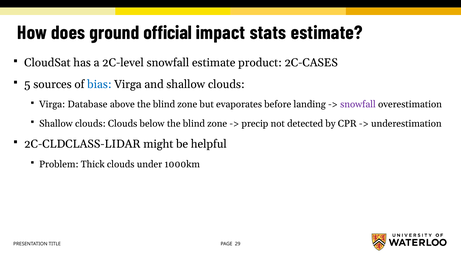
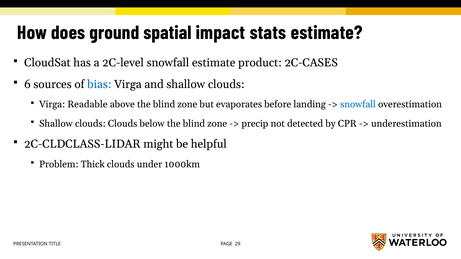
official: official -> spatial
5: 5 -> 6
Database: Database -> Readable
snowfall at (358, 105) colour: purple -> blue
